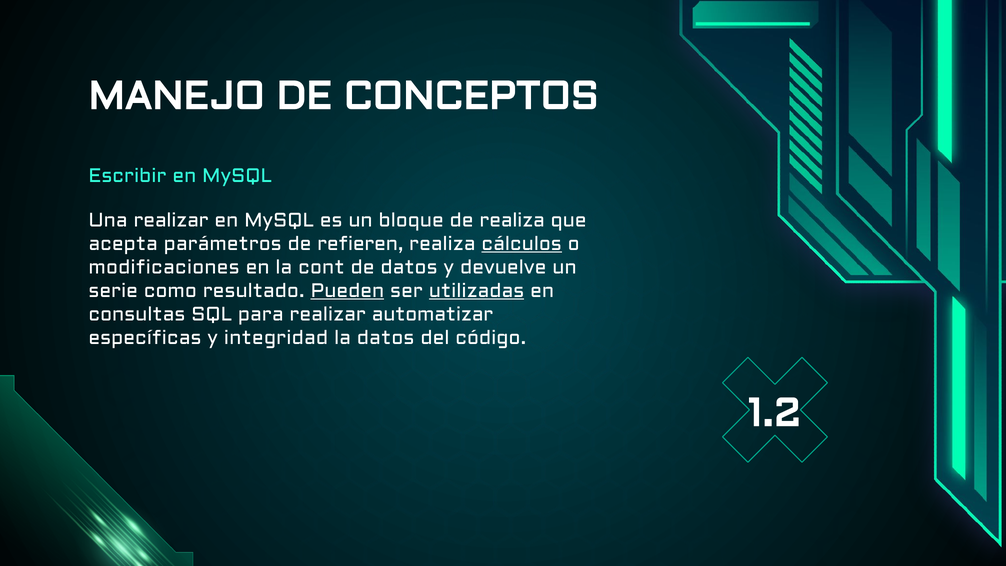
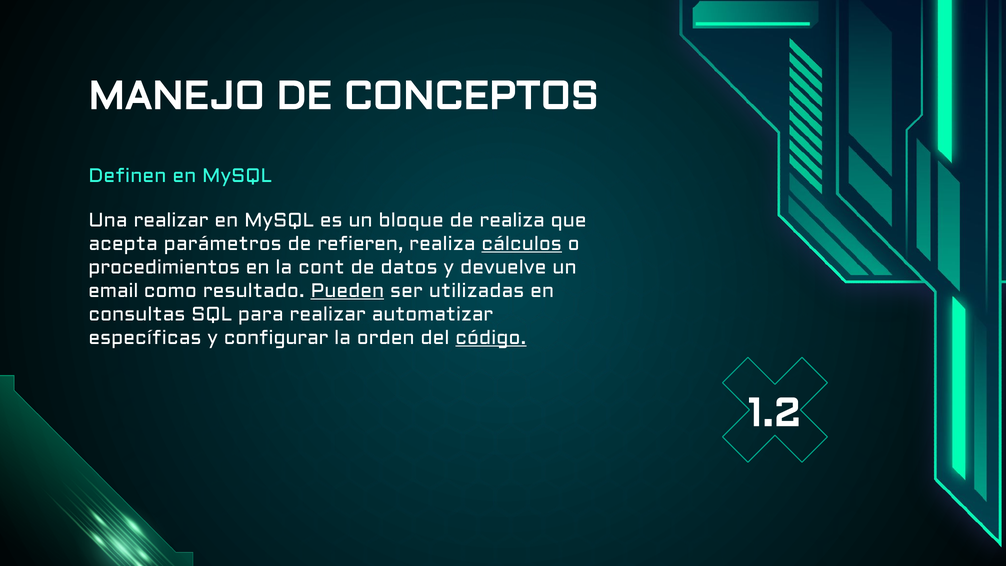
Escribir: Escribir -> Definen
modificaciones: modificaciones -> procedimientos
serie: serie -> email
utilizadas underline: present -> none
integridad: integridad -> configurar
la datos: datos -> orden
código underline: none -> present
